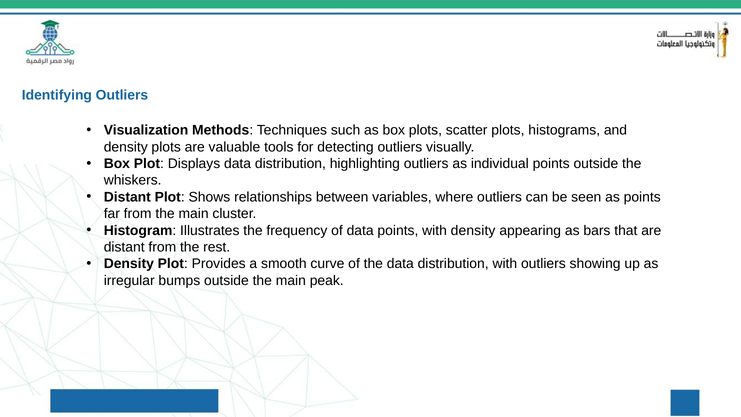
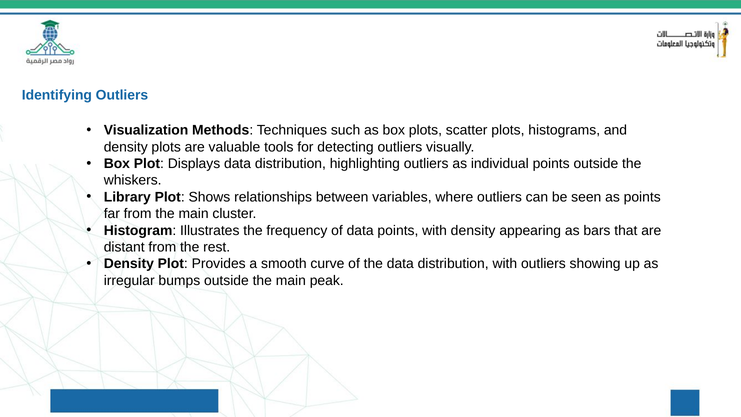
Distant at (127, 197): Distant -> Library
